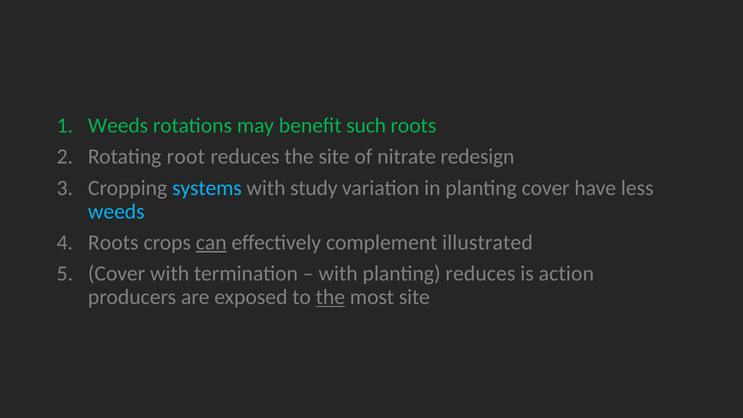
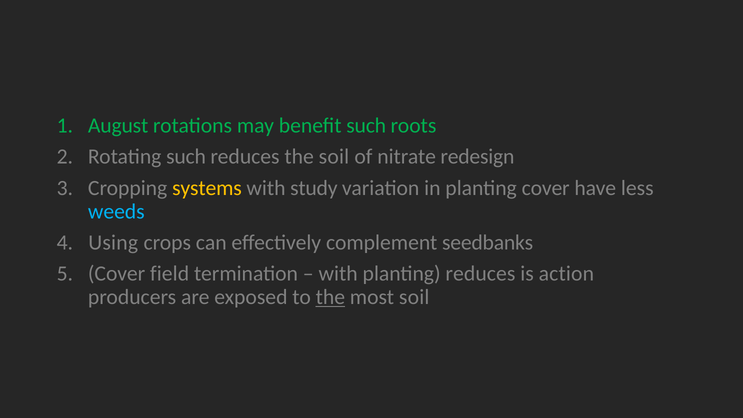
Weeds at (118, 126): Weeds -> August
Rotating root: root -> such
the site: site -> soil
systems colour: light blue -> yellow
Roots at (113, 242): Roots -> Using
can underline: present -> none
illustrated: illustrated -> seedbanks
Cover with: with -> field
most site: site -> soil
